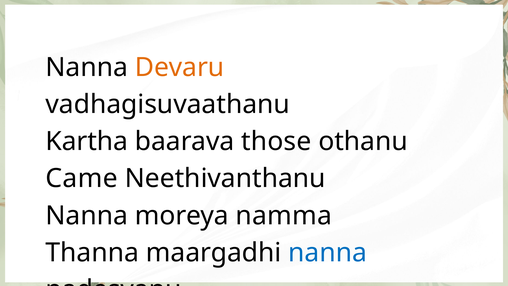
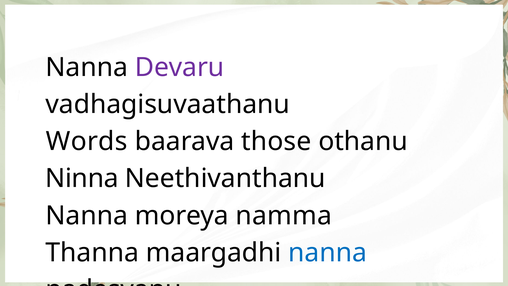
Devaru at (180, 67) colour: orange -> purple
Kartha: Kartha -> Words
Came: Came -> Ninna
